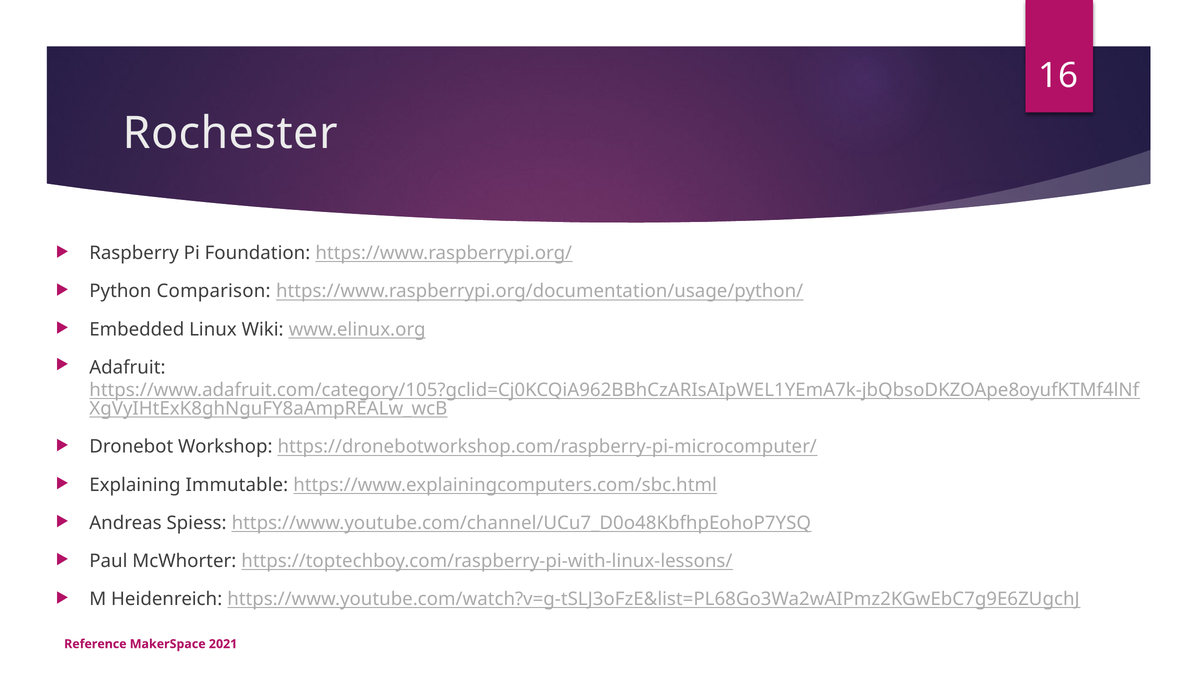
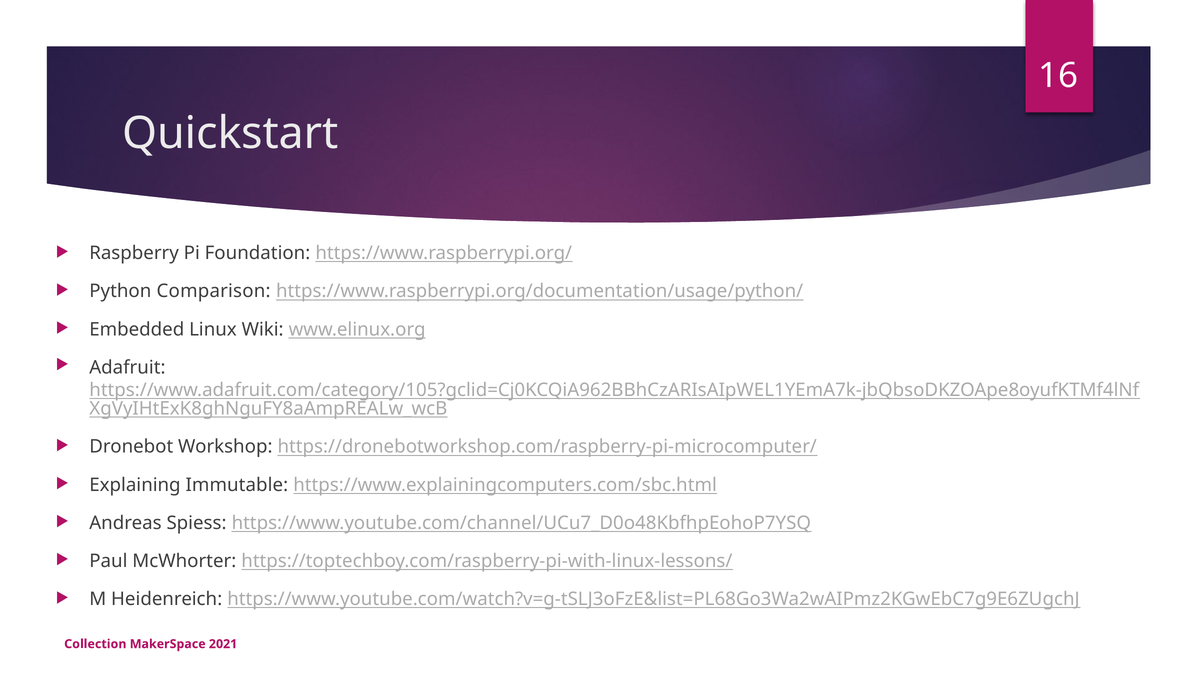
Rochester: Rochester -> Quickstart
Reference: Reference -> Collection
